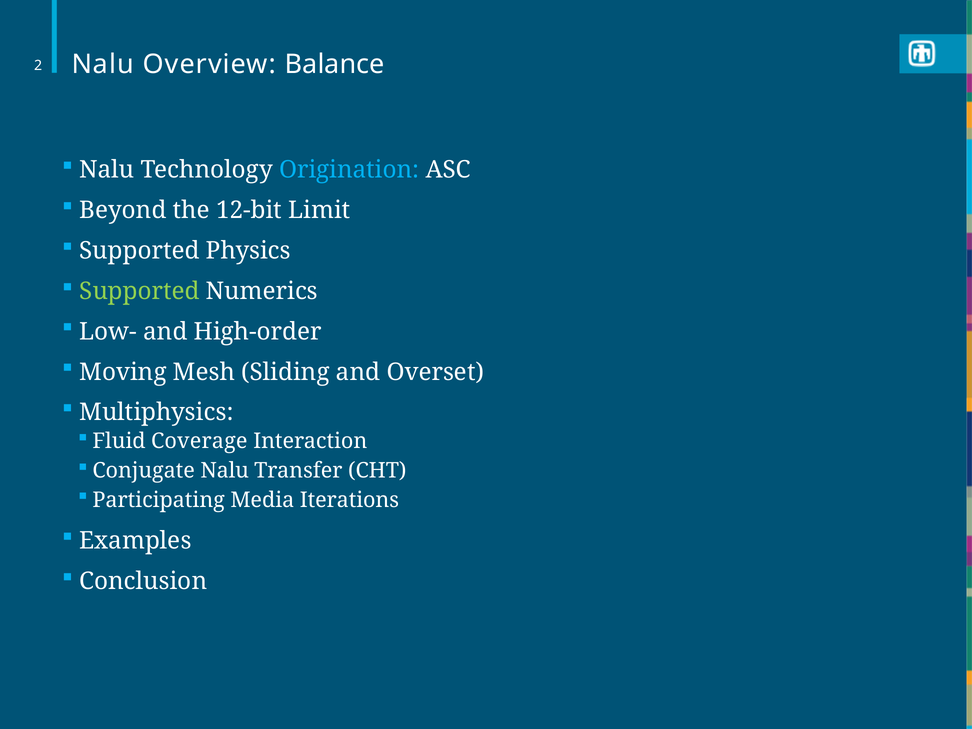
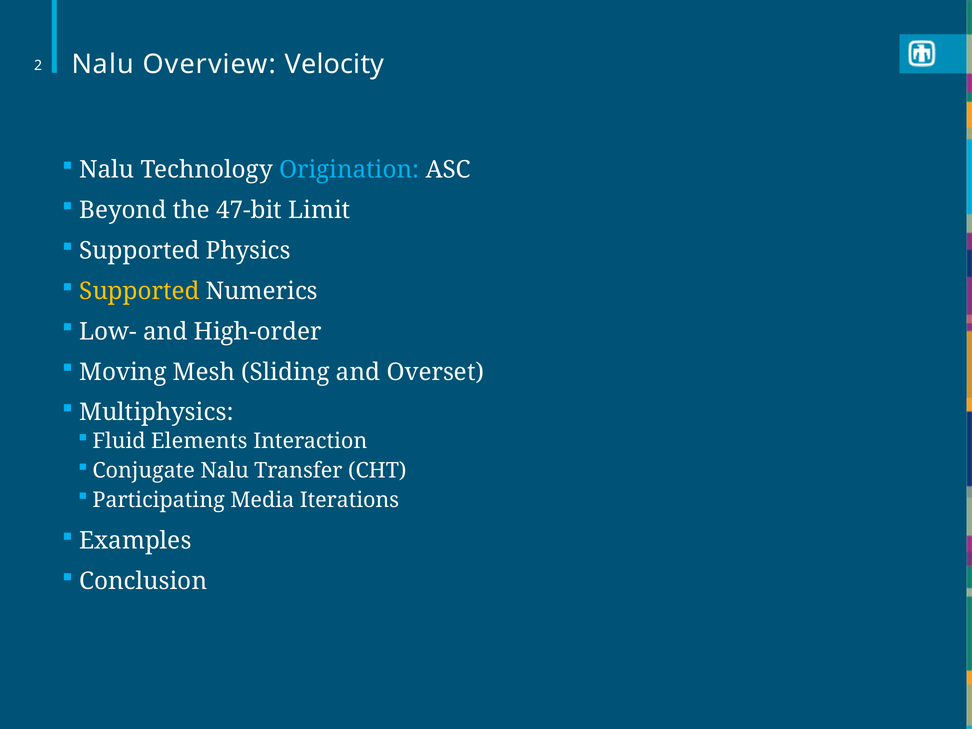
Balance: Balance -> Velocity
12-bit: 12-bit -> 47-bit
Supported at (139, 291) colour: light green -> yellow
Coverage: Coverage -> Elements
